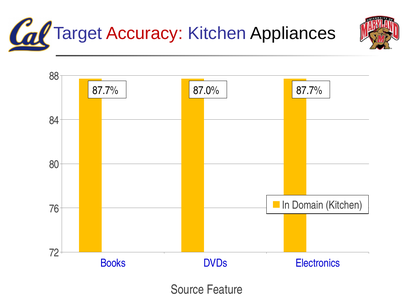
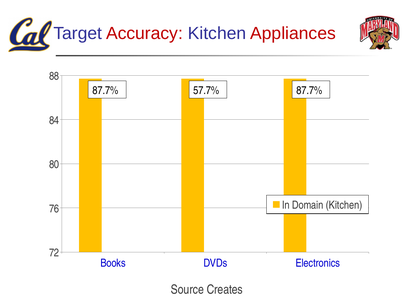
Appliances colour: black -> red
87.0%: 87.0% -> 57.7%
Feature: Feature -> Creates
